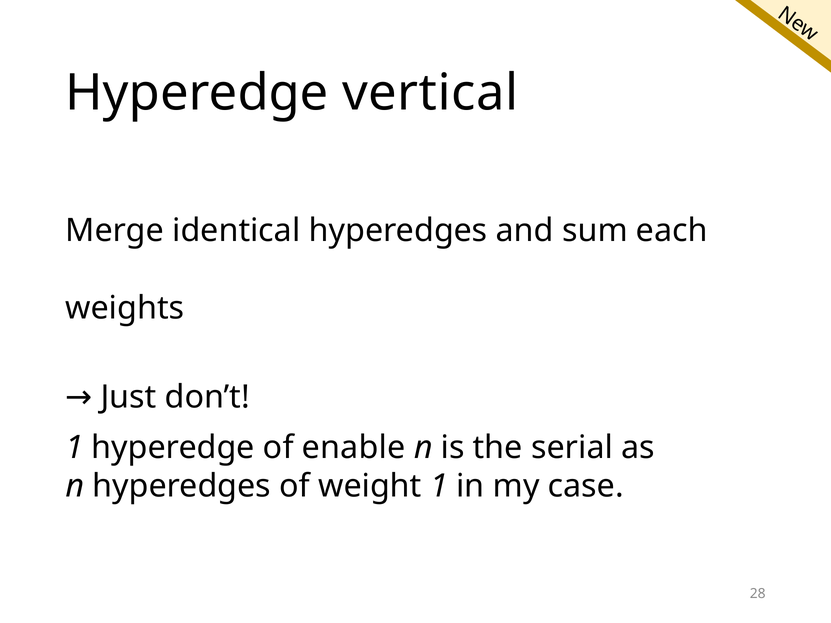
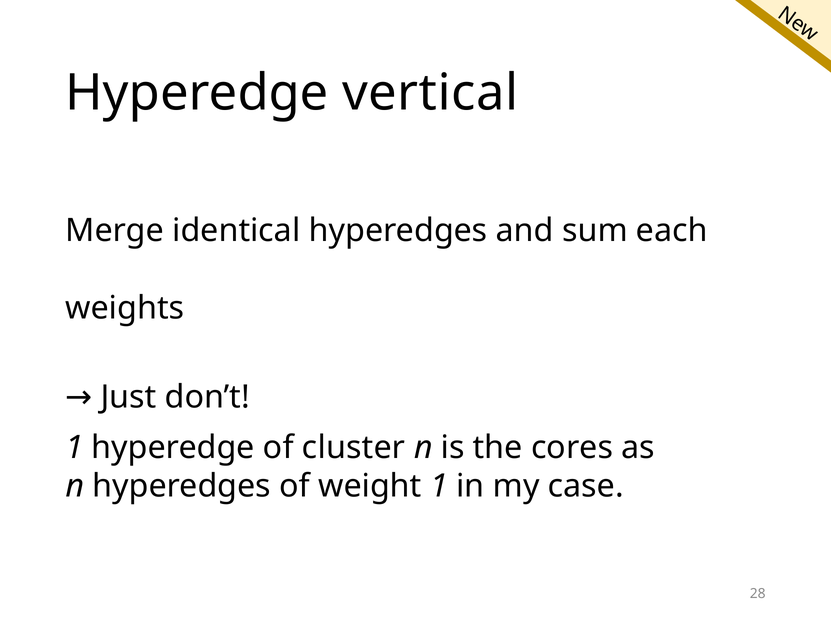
enable: enable -> cluster
serial: serial -> cores
